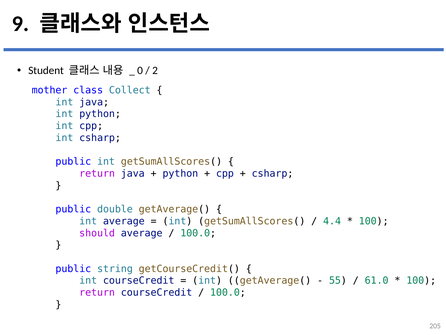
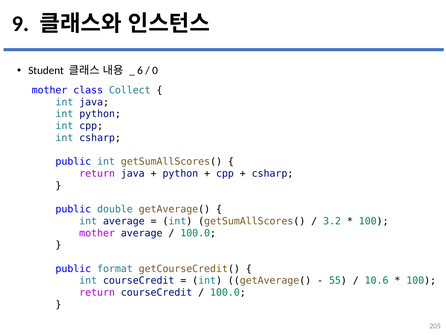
0: 0 -> 6
2: 2 -> 0
4.4: 4.4 -> 3.2
should at (97, 233): should -> mother
string: string -> format
61.0: 61.0 -> 10.6
